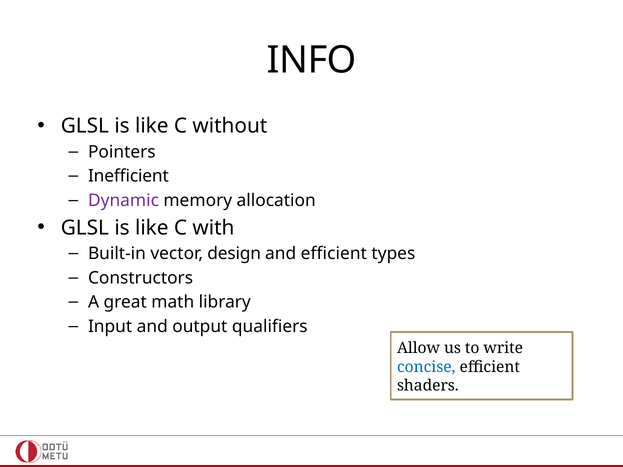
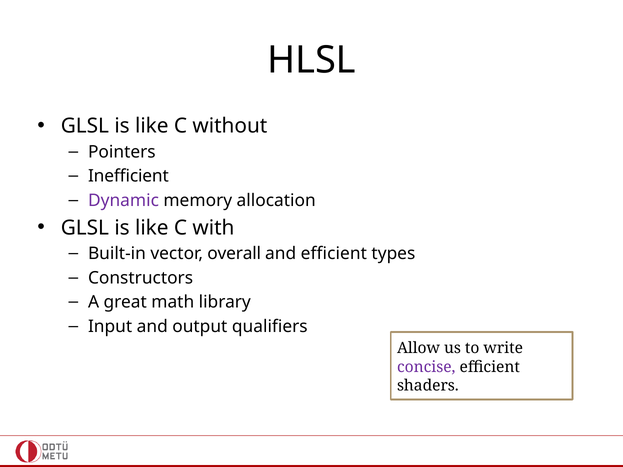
INFO: INFO -> HLSL
design: design -> overall
concise colour: blue -> purple
